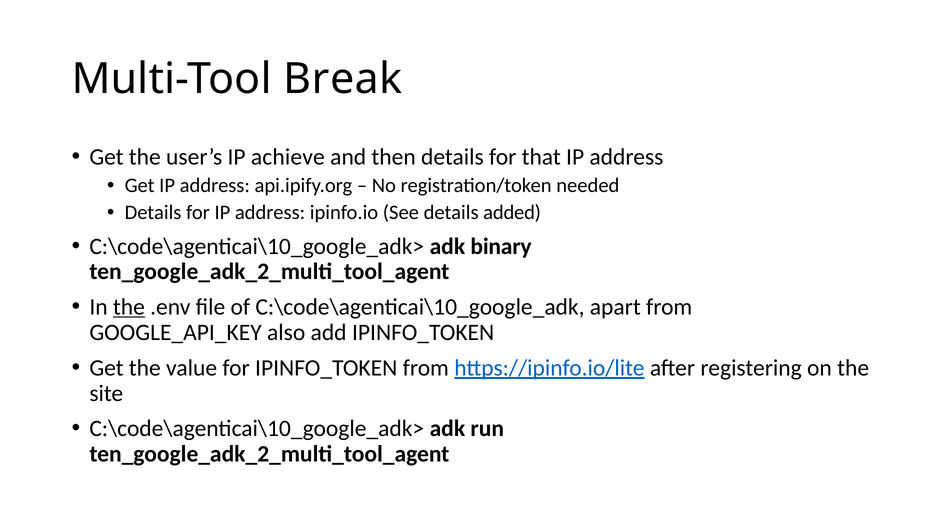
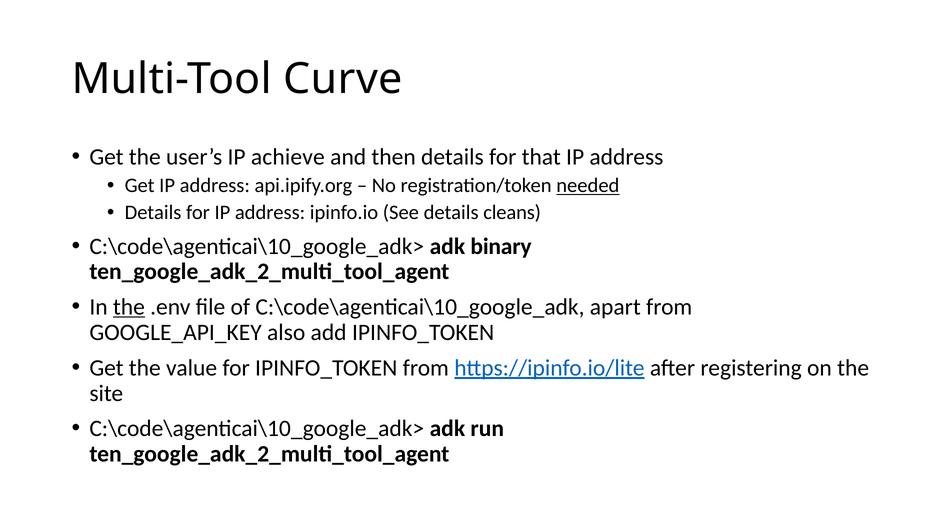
Break: Break -> Curve
needed underline: none -> present
added: added -> cleans
